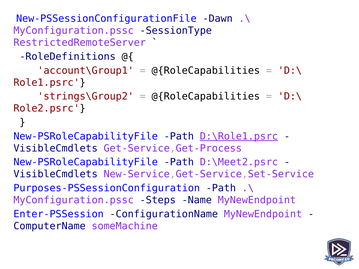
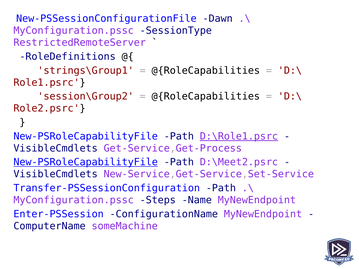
account\Group1: account\Group1 -> strings\Group1
strings\Group2: strings\Group2 -> session\Group2
New-PSRoleCapabilityFile at (86, 162) underline: none -> present
Purposes-PSSessionConfiguration: Purposes-PSSessionConfiguration -> Transfer-PSSessionConfiguration
